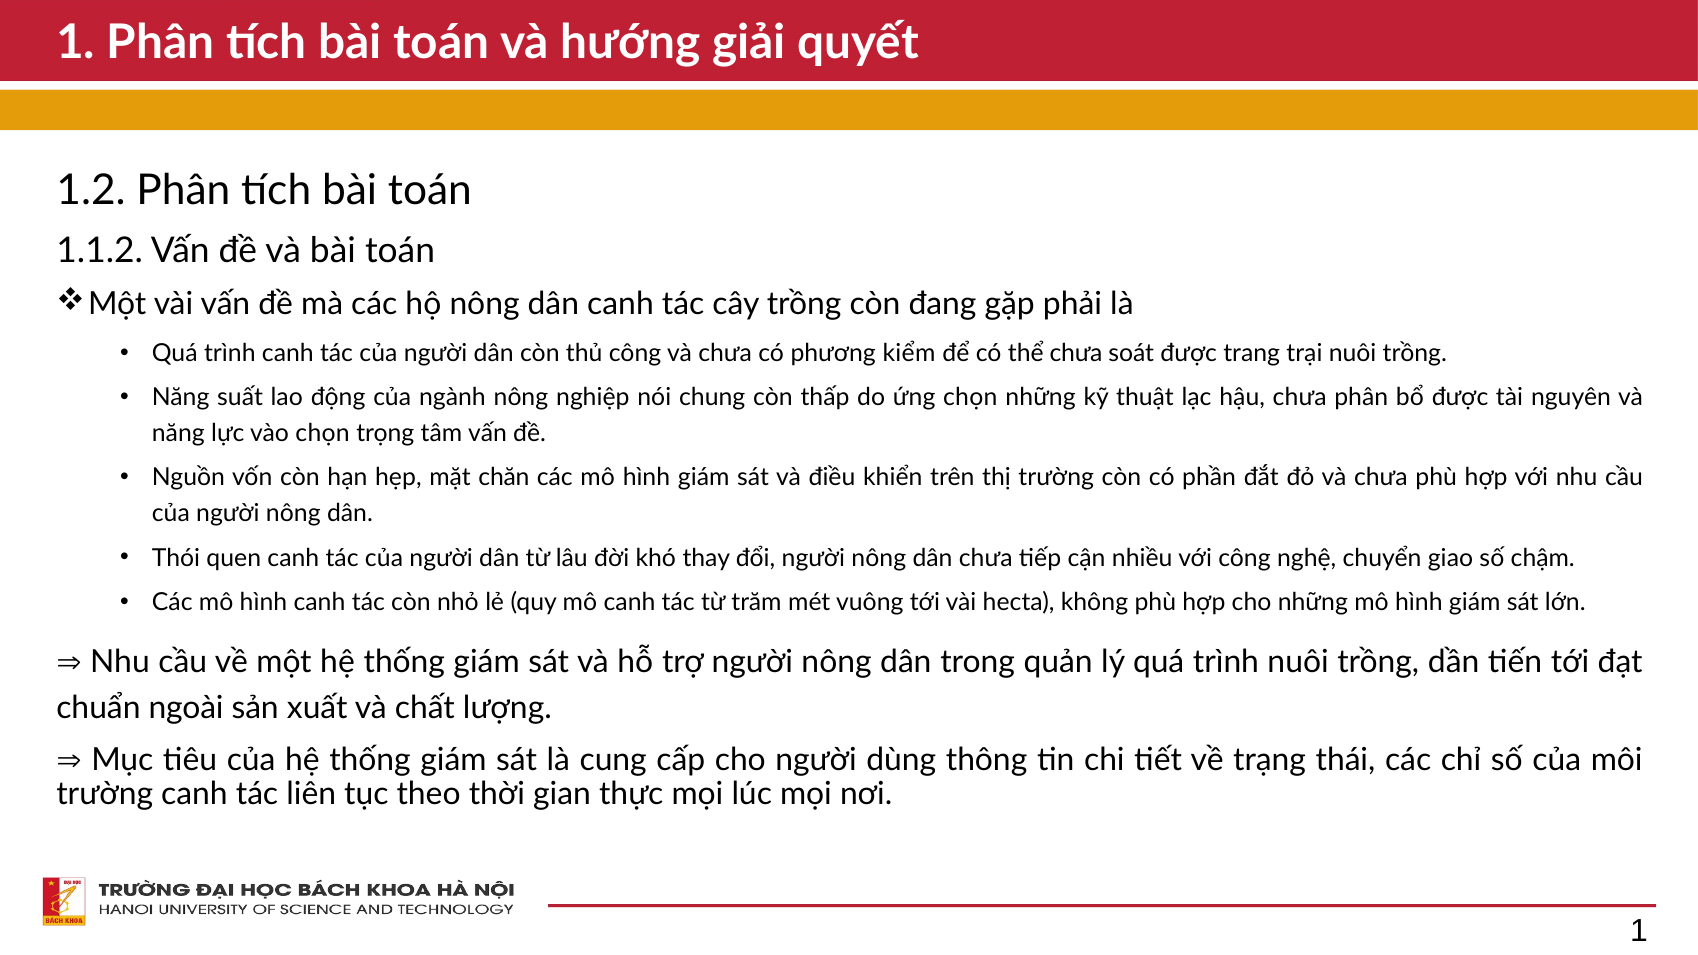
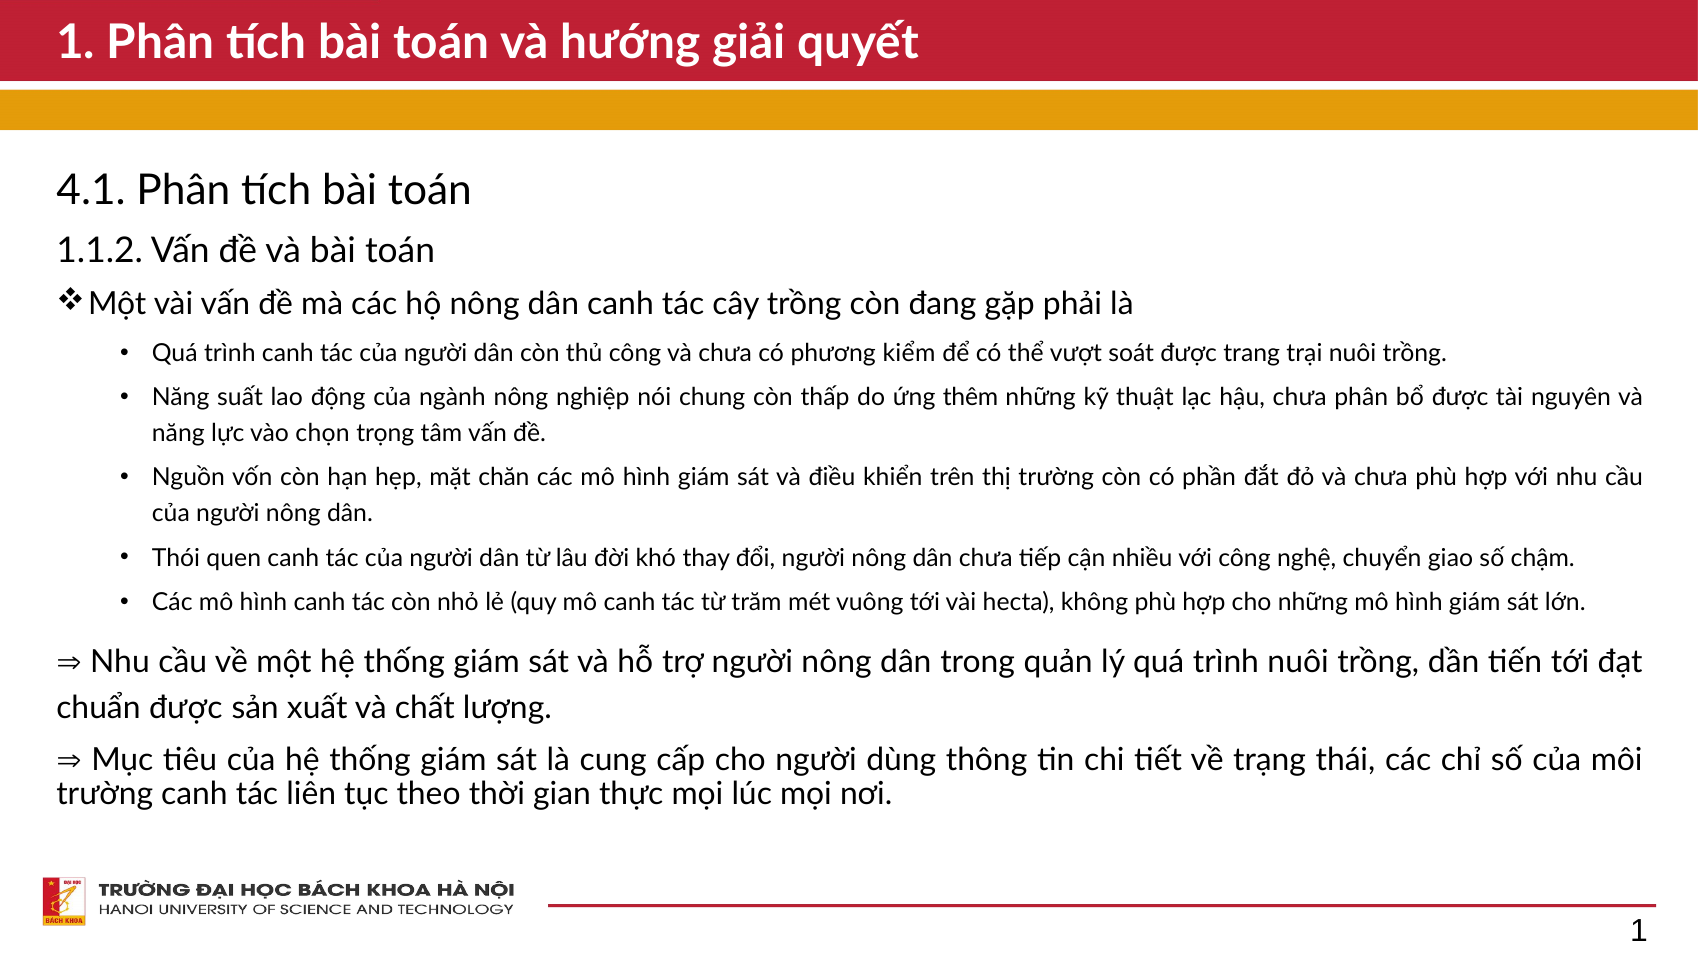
1.2: 1.2 -> 4.1
thể chưa: chưa -> vượt
ứng chọn: chọn -> thêm
chuẩn ngoài: ngoài -> được
